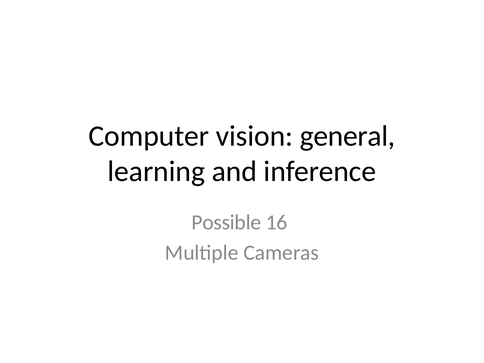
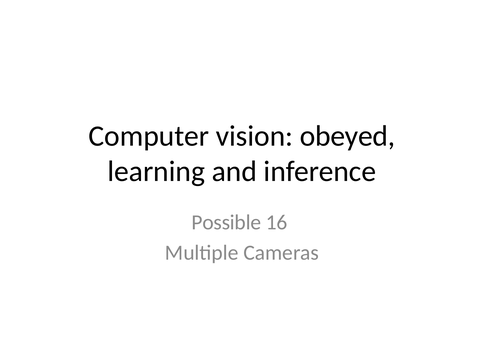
general: general -> obeyed
